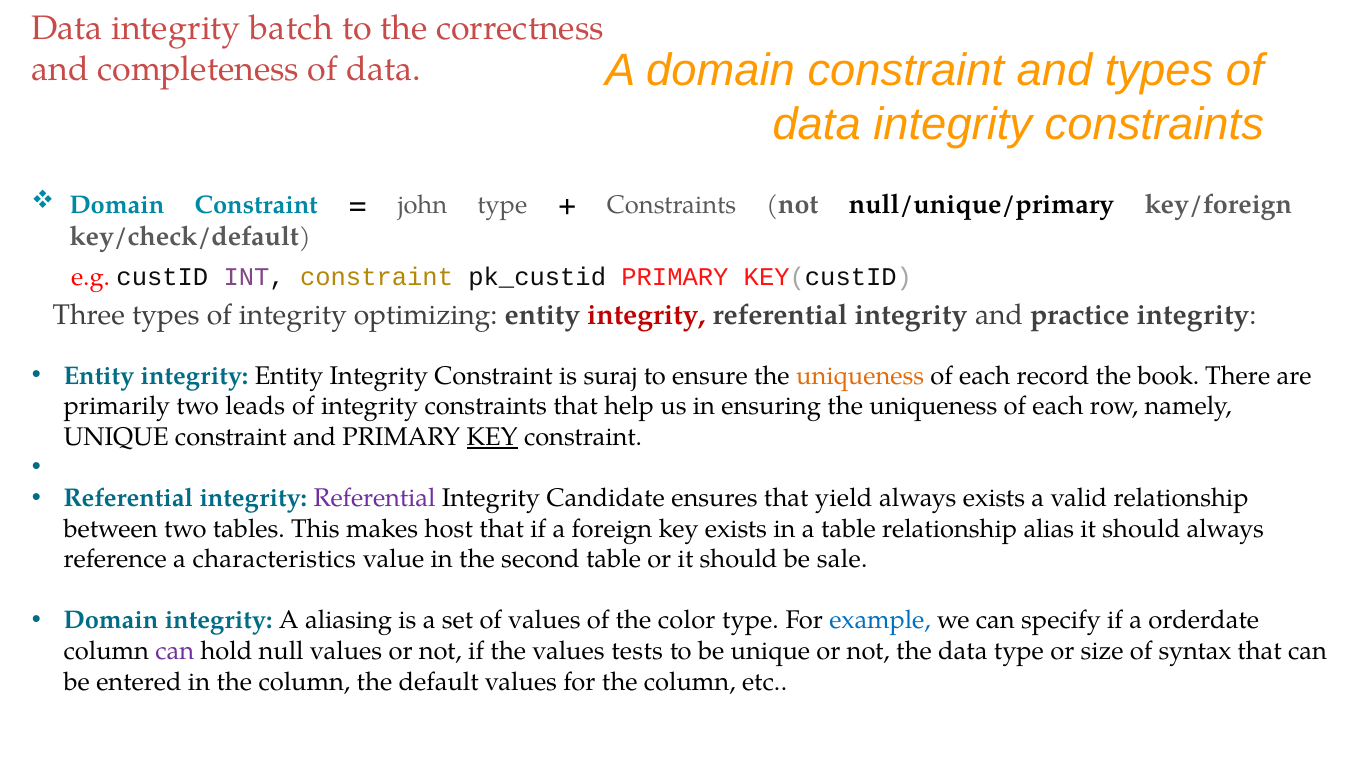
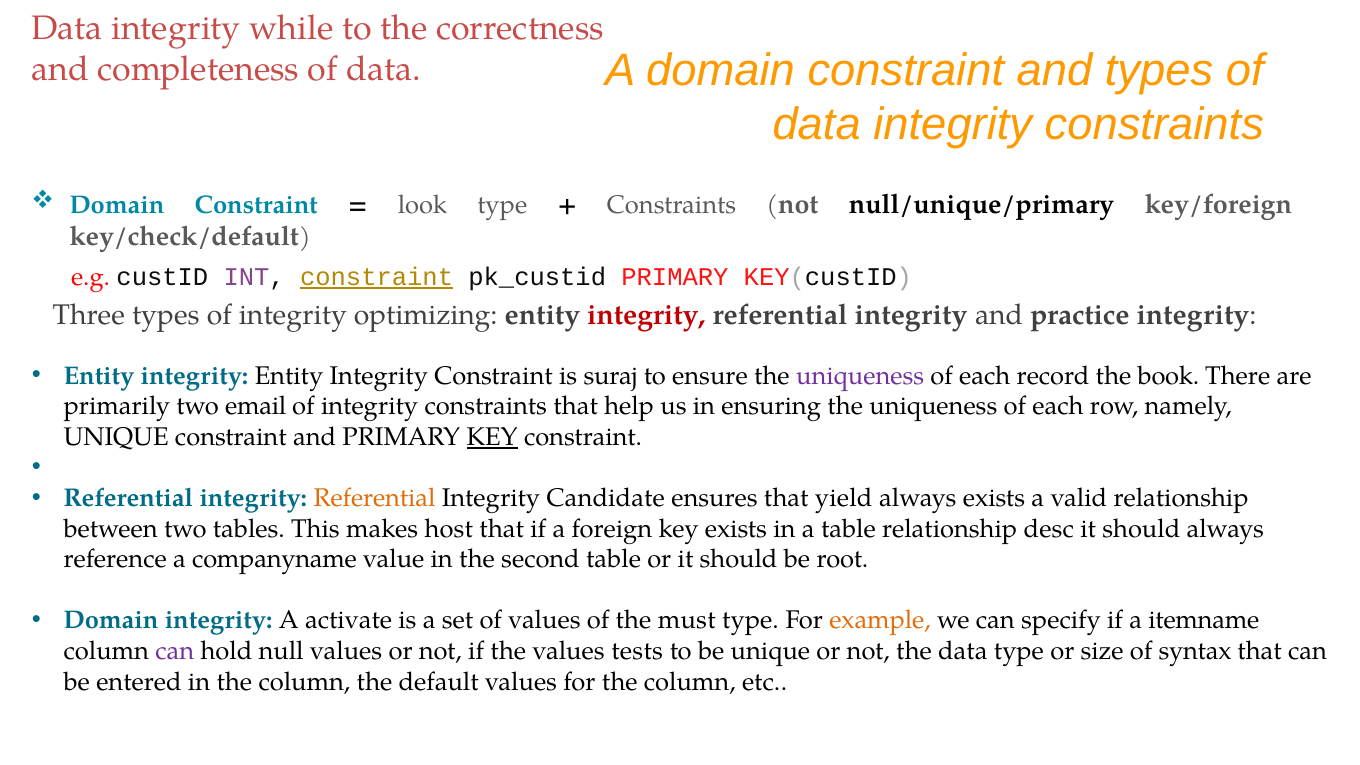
batch: batch -> while
john: john -> look
constraint at (377, 277) underline: none -> present
uniqueness at (860, 376) colour: orange -> purple
leads: leads -> email
Referential at (375, 498) colour: purple -> orange
alias: alias -> desc
characteristics: characteristics -> companyname
sale: sale -> root
aliasing: aliasing -> activate
color: color -> must
example colour: blue -> orange
orderdate: orderdate -> itemname
